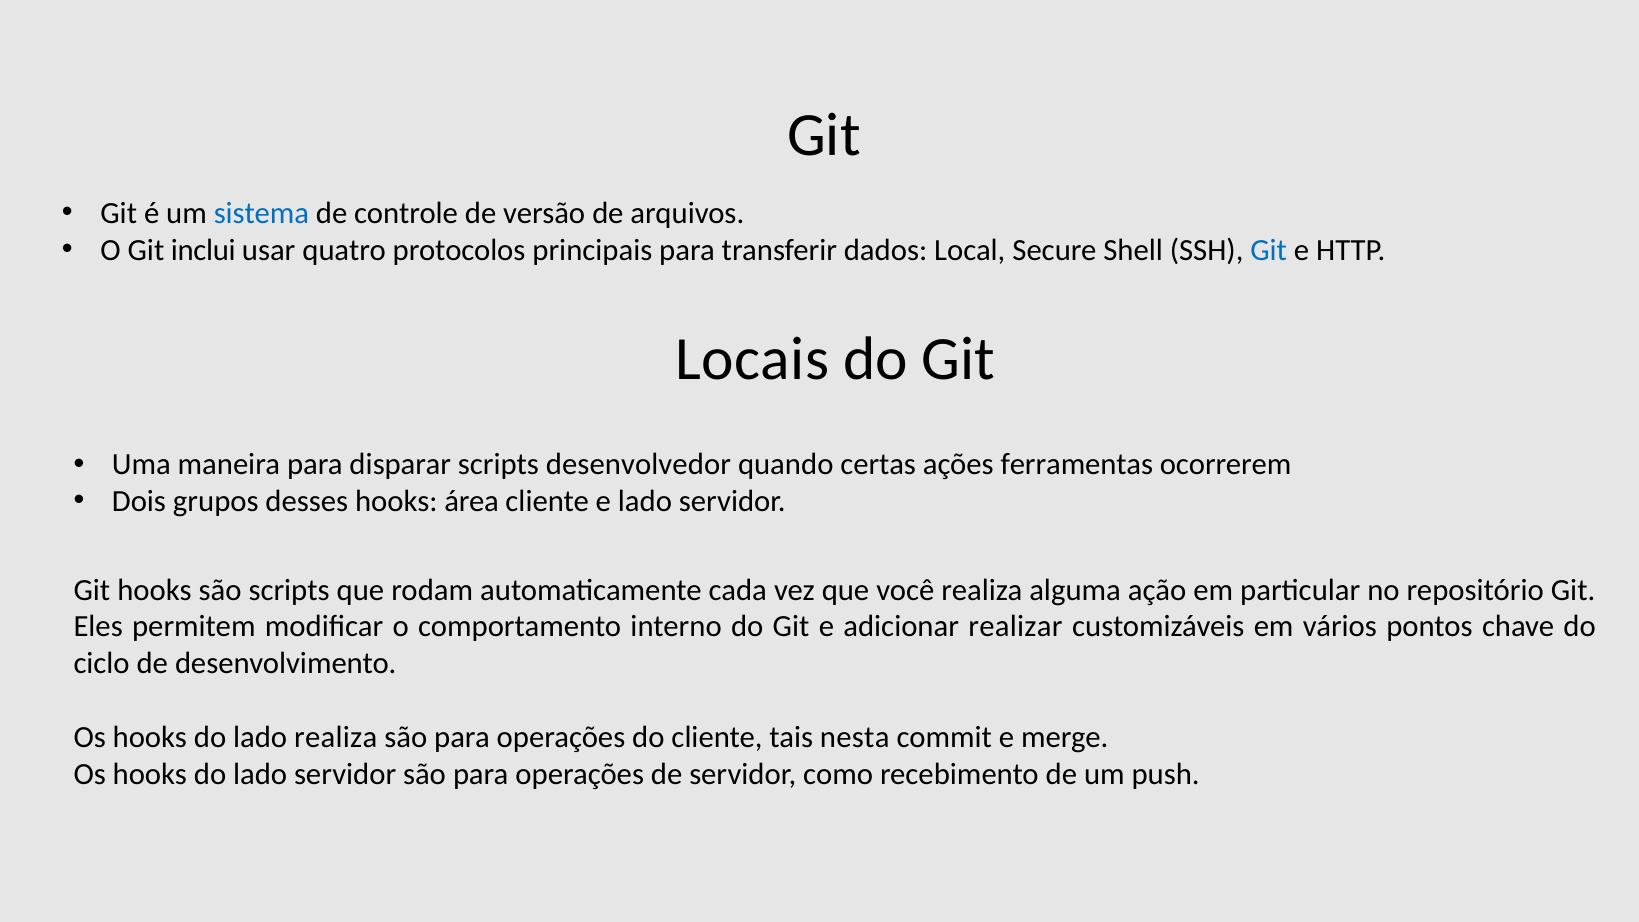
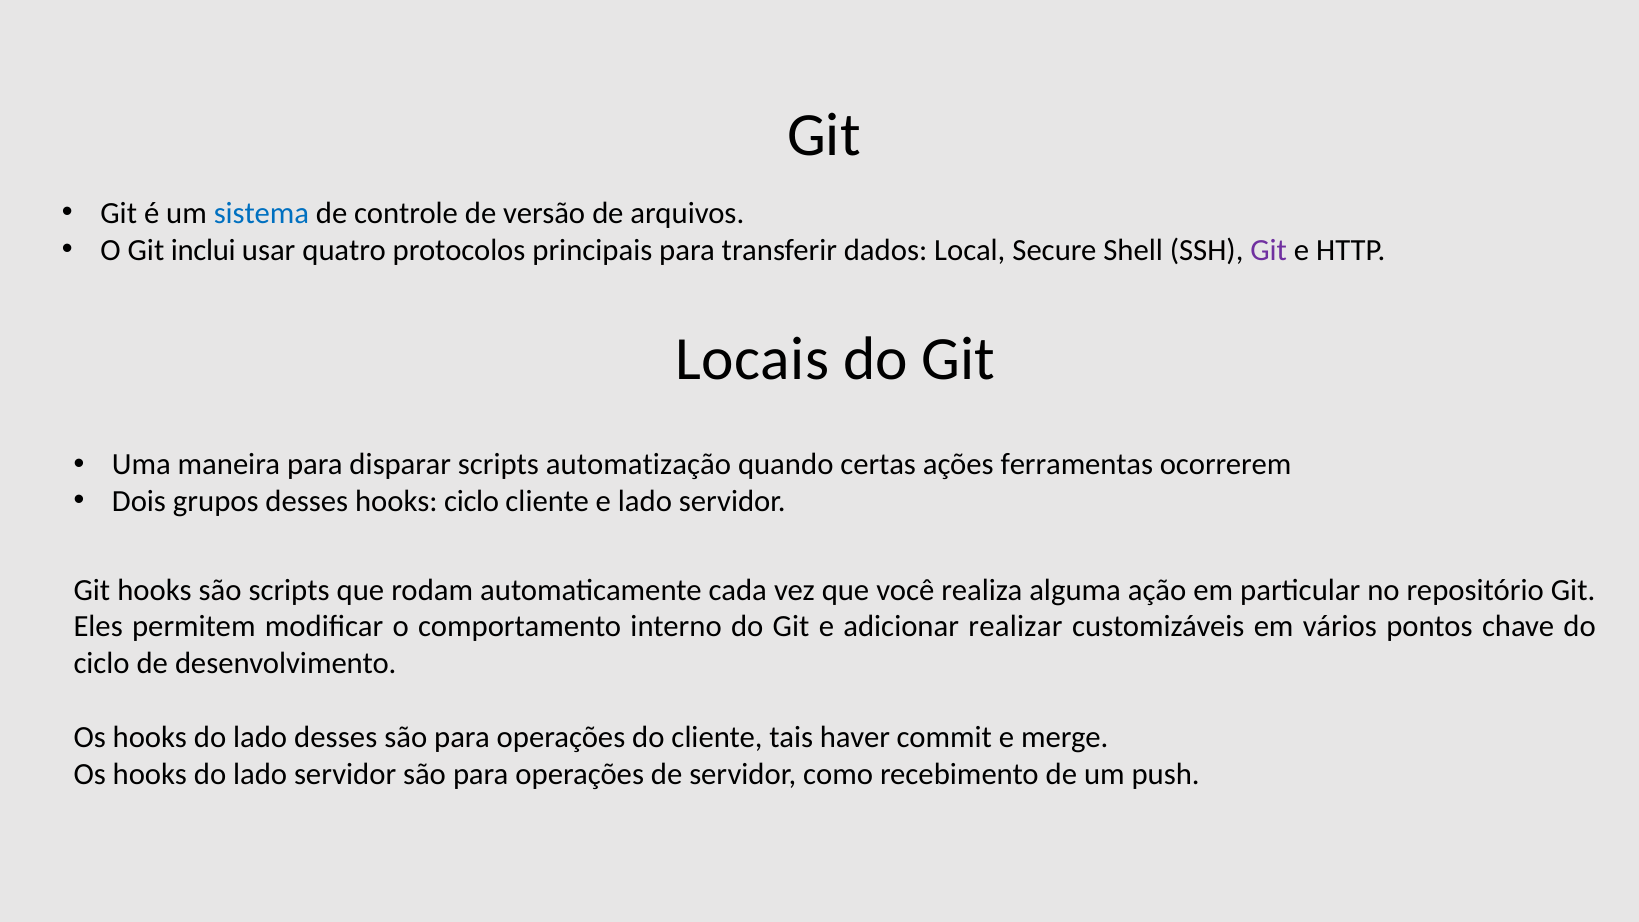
Git at (1269, 250) colour: blue -> purple
desenvolvedor: desenvolvedor -> automatização
hooks área: área -> ciclo
lado realiza: realiza -> desses
nesta: nesta -> haver
